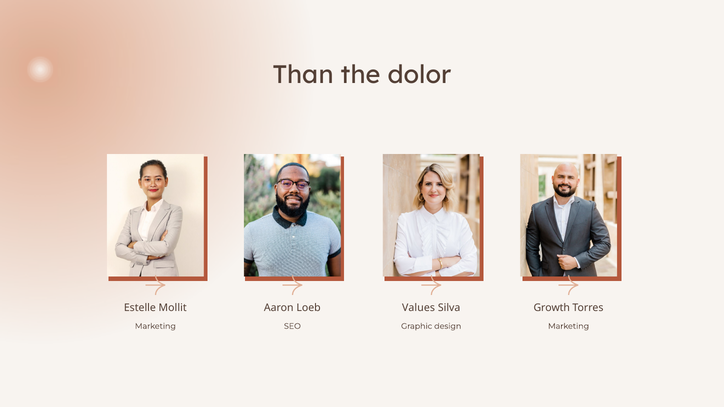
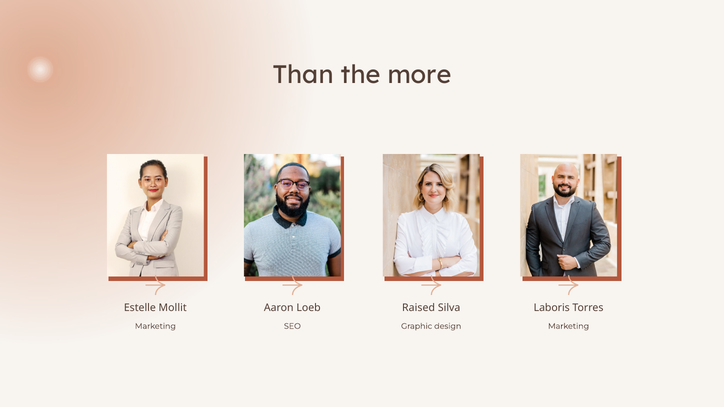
dolor: dolor -> more
Values: Values -> Raised
Growth: Growth -> Laboris
